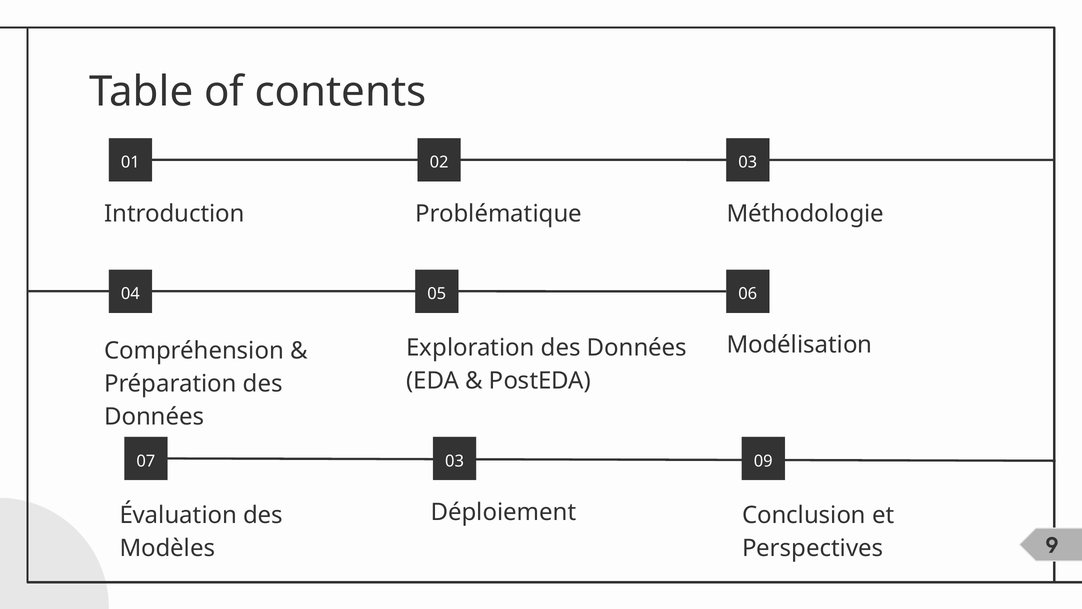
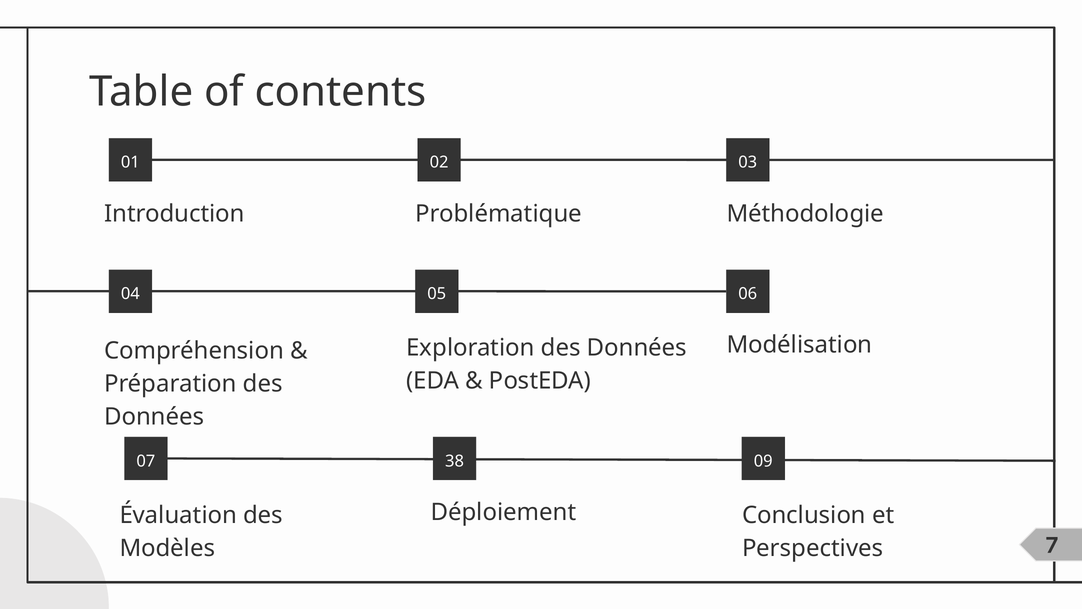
07 03: 03 -> 38
9: 9 -> 7
